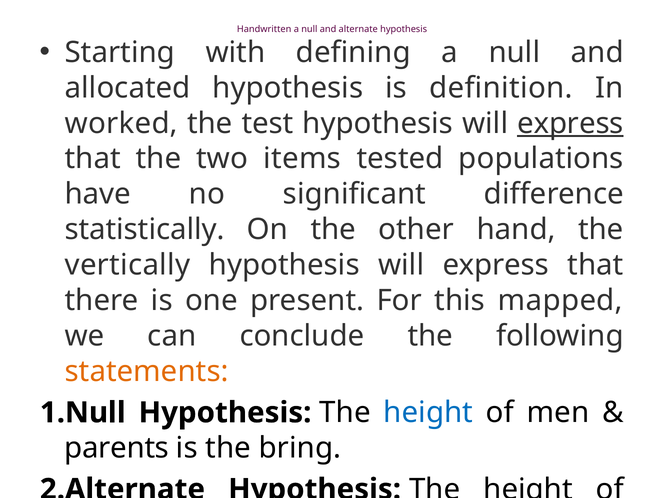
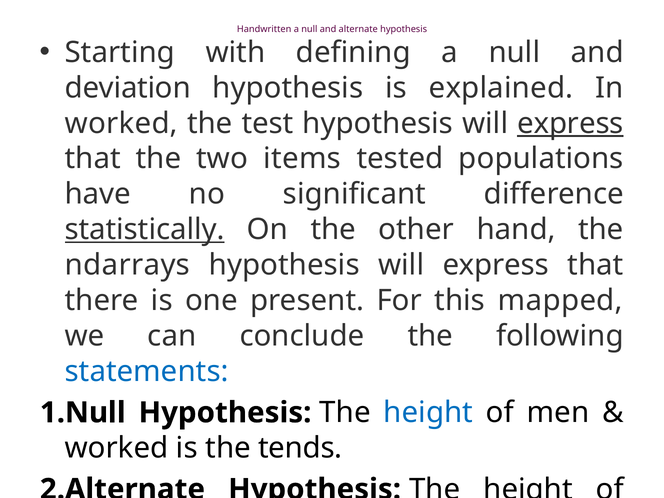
allocated: allocated -> deviation
definition: definition -> explained
statistically underline: none -> present
vertically: vertically -> ndarrays
statements colour: orange -> blue
parents at (117, 448): parents -> worked
bring: bring -> tends
